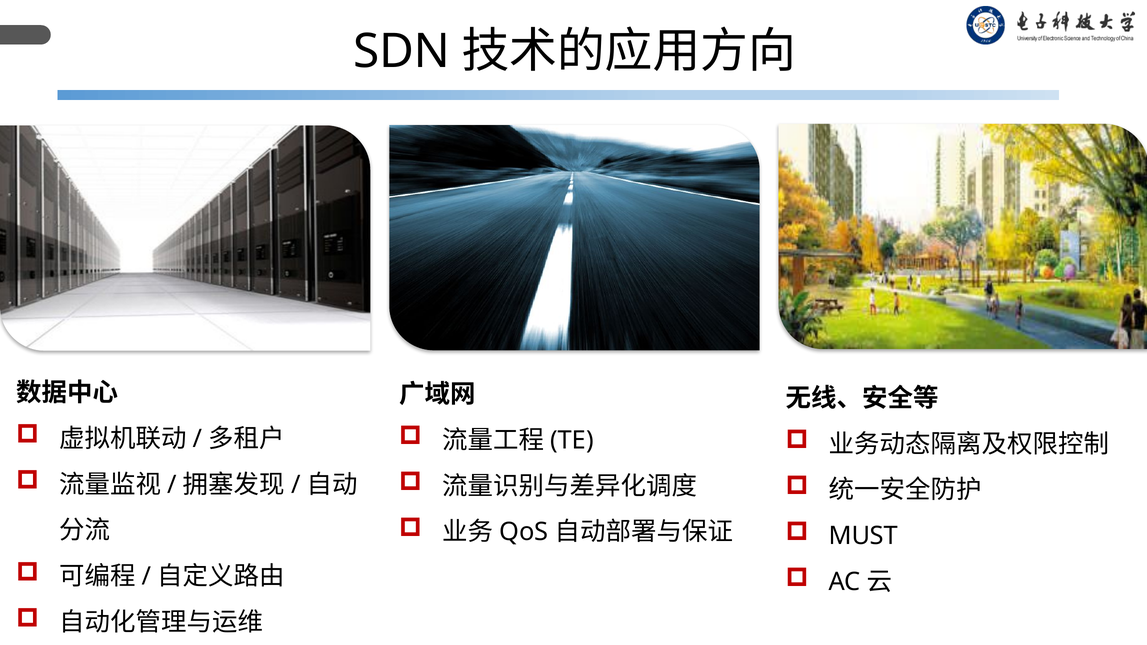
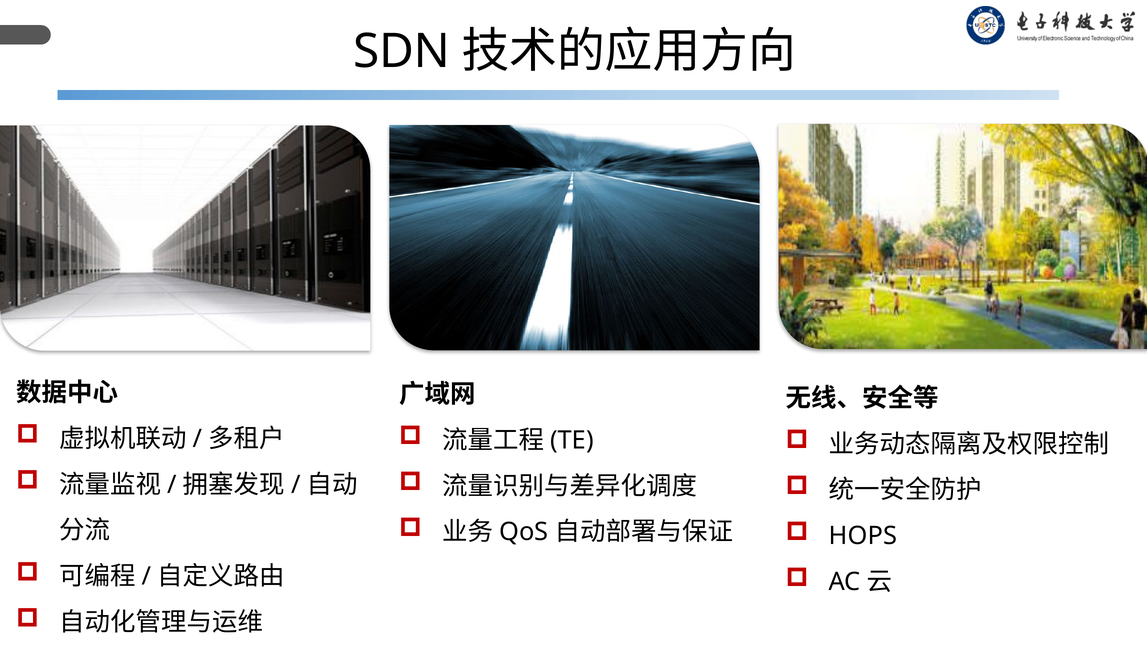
MUST: MUST -> HOPS
